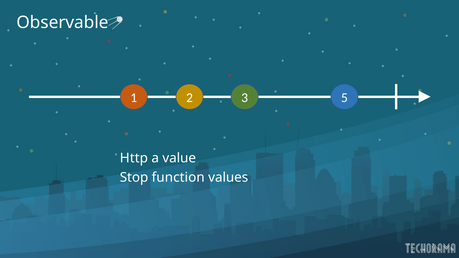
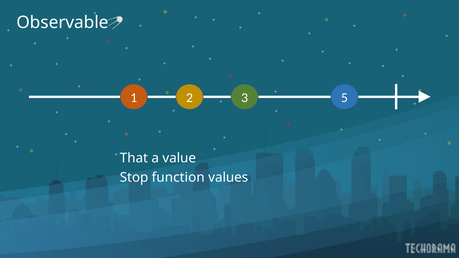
Http: Http -> That
